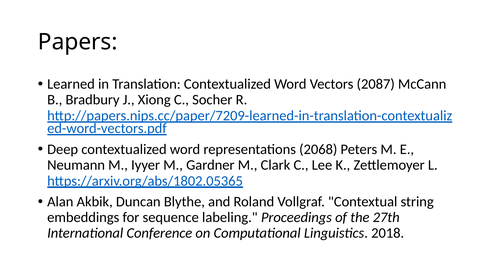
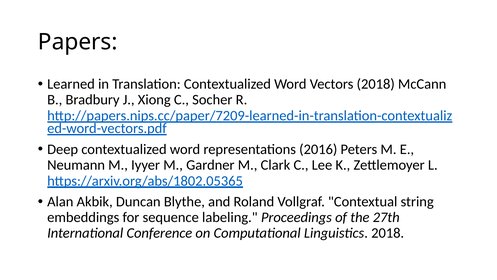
Vectors 2087: 2087 -> 2018
2068: 2068 -> 2016
